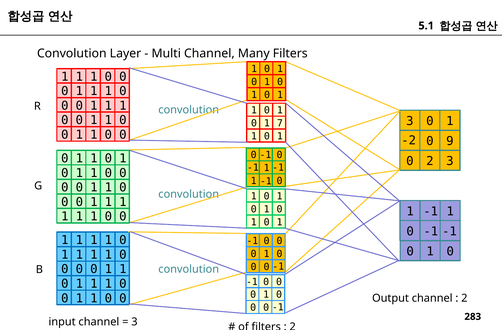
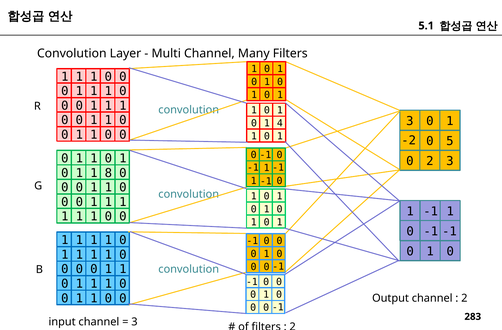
7: 7 -> 4
9: 9 -> 5
0 at (108, 173): 0 -> 8
